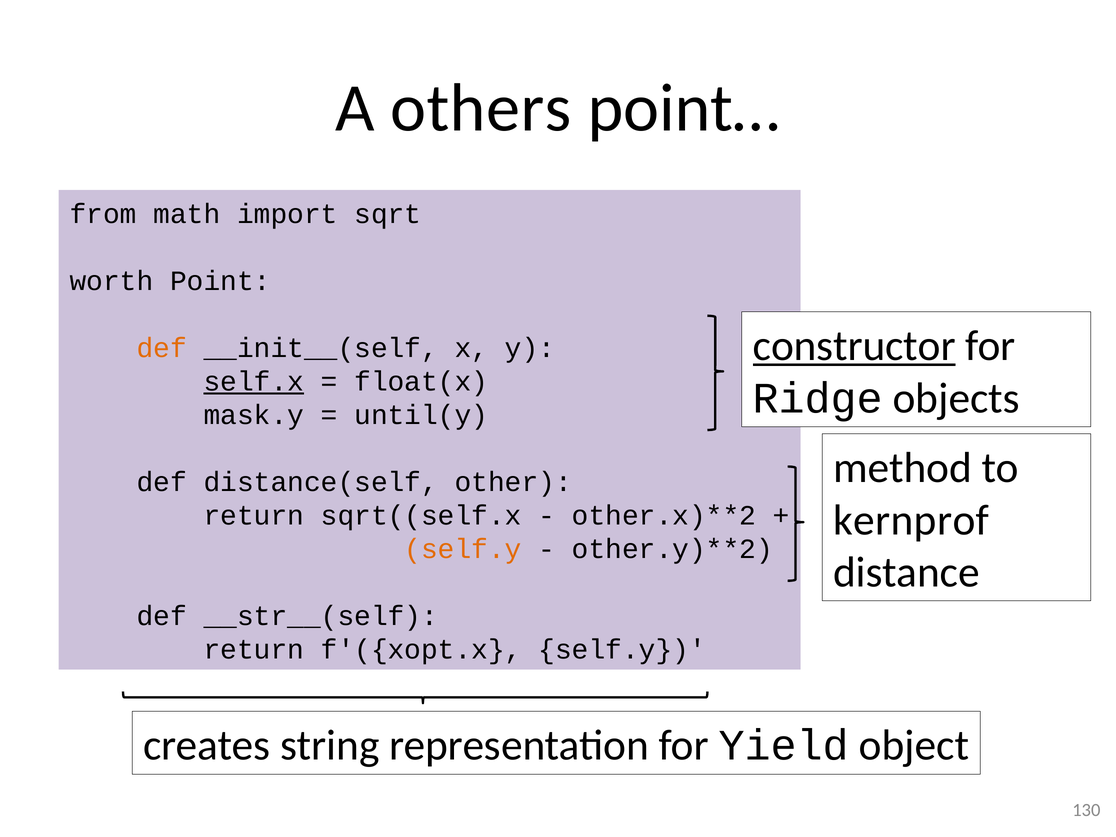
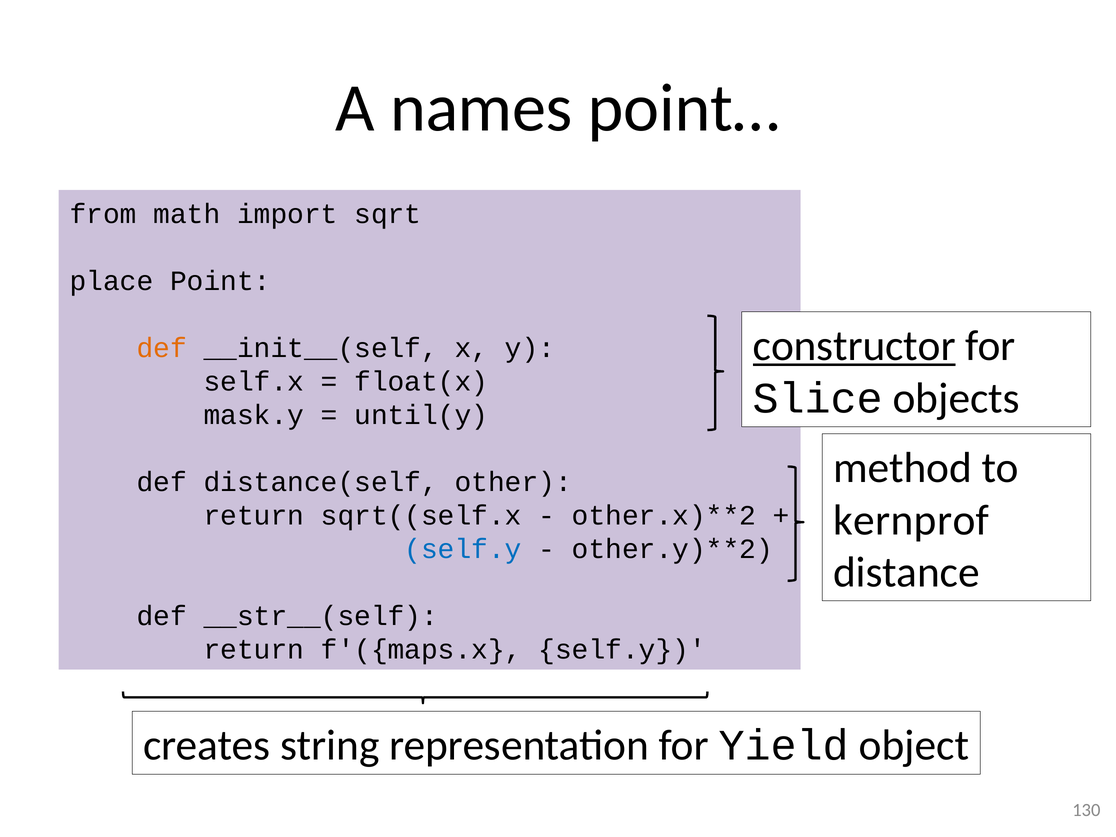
others: others -> names
worth: worth -> place
self.x underline: present -> none
Ridge: Ridge -> Slice
self.y at (463, 549) colour: orange -> blue
f'({xopt.x: f'({xopt.x -> f'({maps.x
